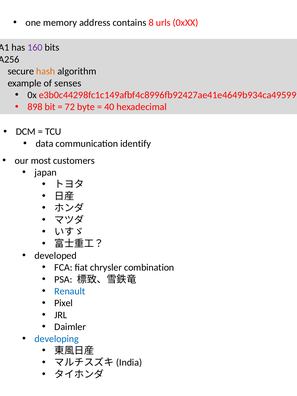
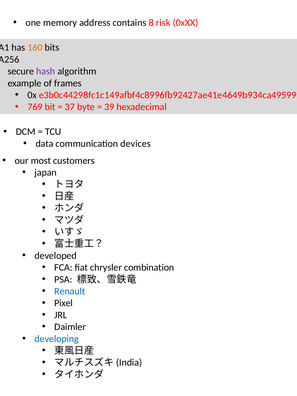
urls: urls -> risk
160 colour: purple -> orange
hash colour: orange -> purple
senses: senses -> frames
898: 898 -> 769
72: 72 -> 37
40: 40 -> 39
identify: identify -> devices
